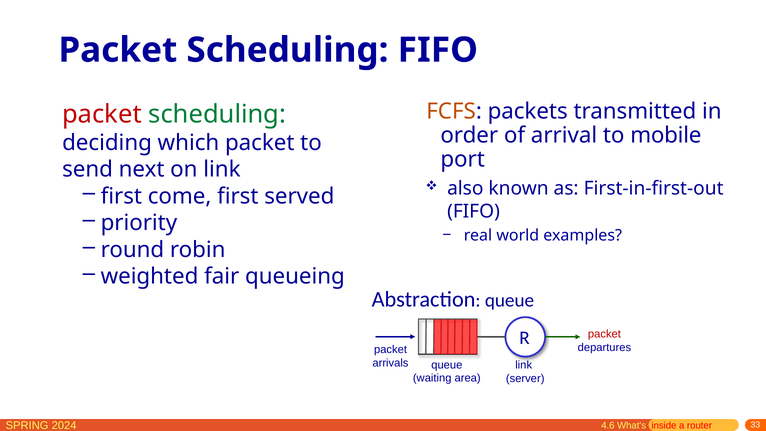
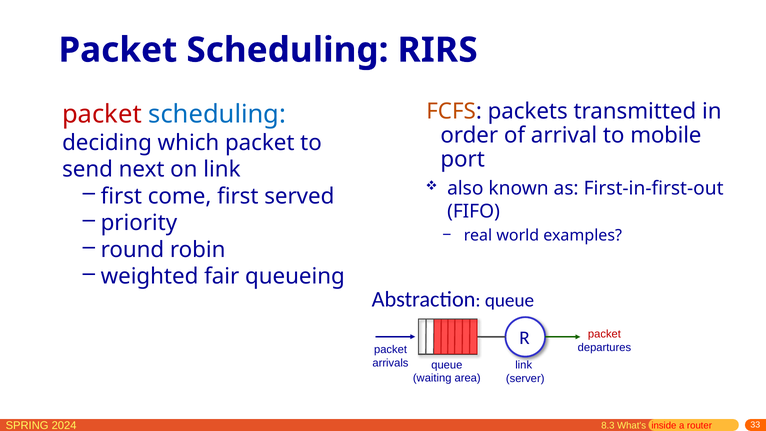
Scheduling FIFO: FIFO -> RIRS
scheduling at (217, 114) colour: green -> blue
4.6: 4.6 -> 8.3
